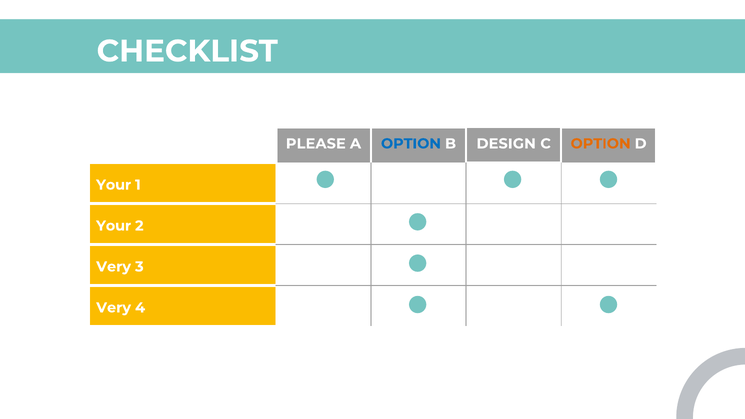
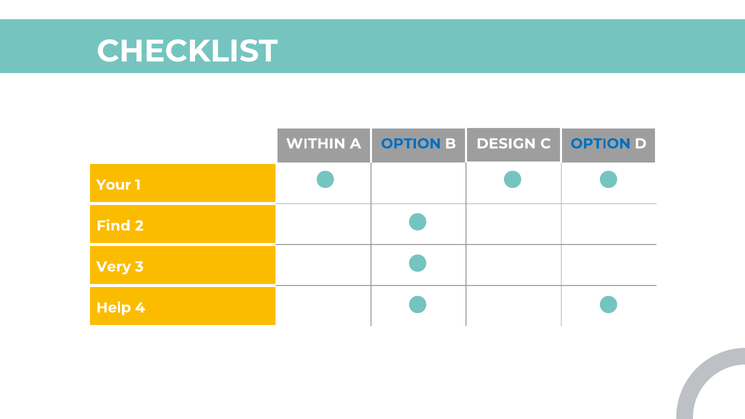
PLEASE: PLEASE -> WITHIN
OPTION at (601, 144) colour: orange -> blue
Your at (114, 226): Your -> Find
Very at (114, 308): Very -> Help
